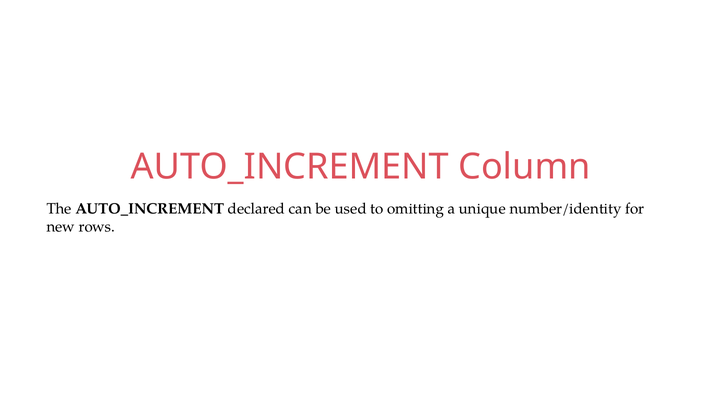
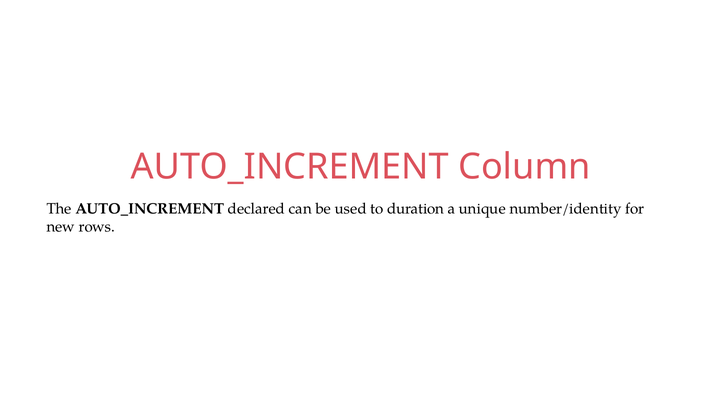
omitting: omitting -> duration
